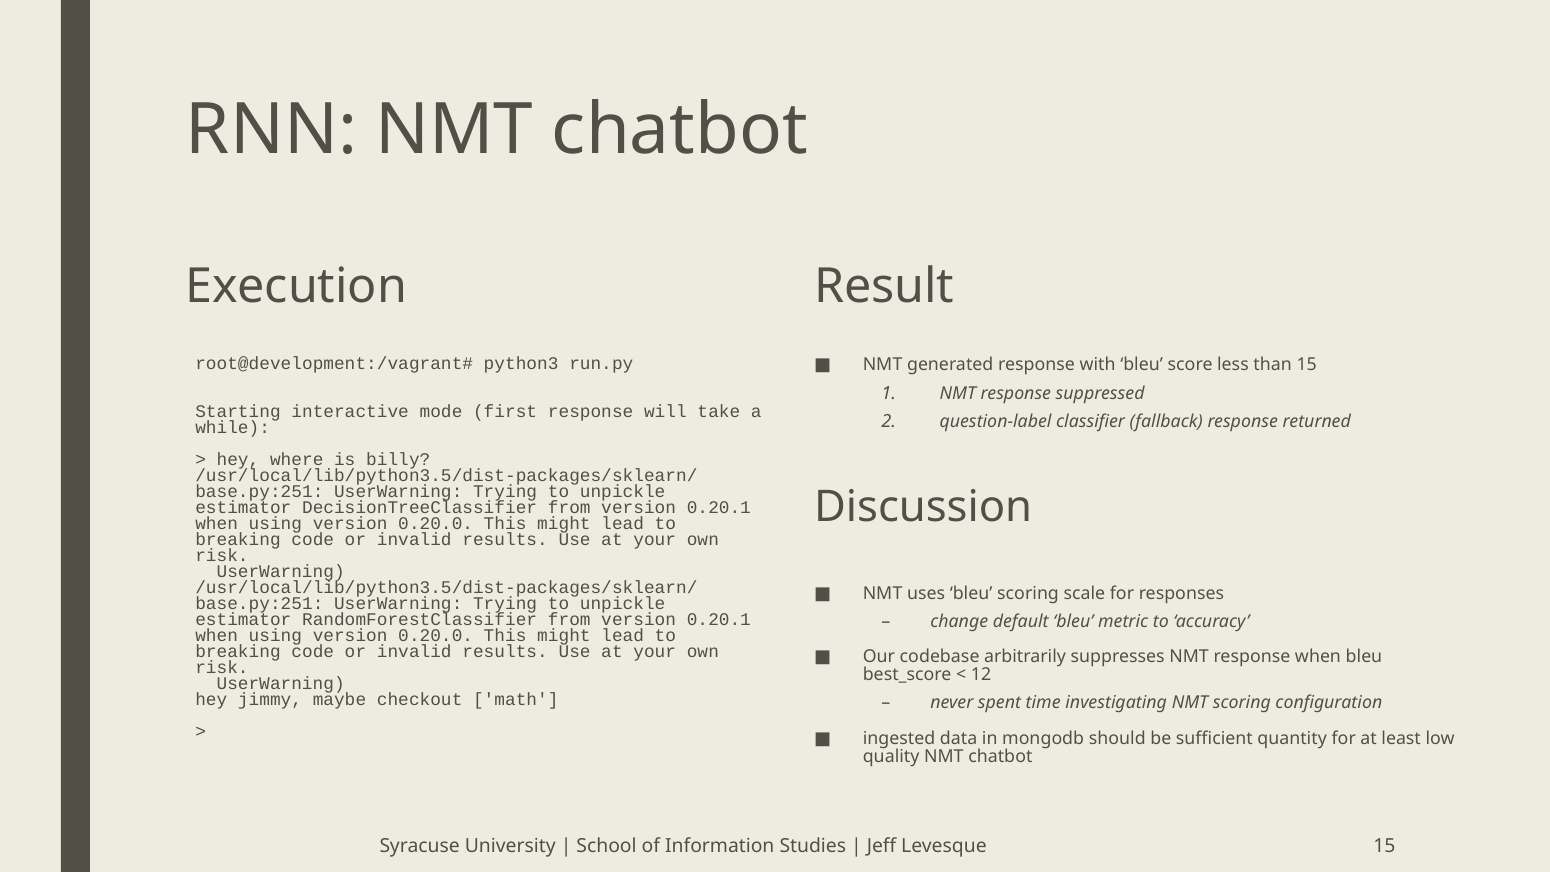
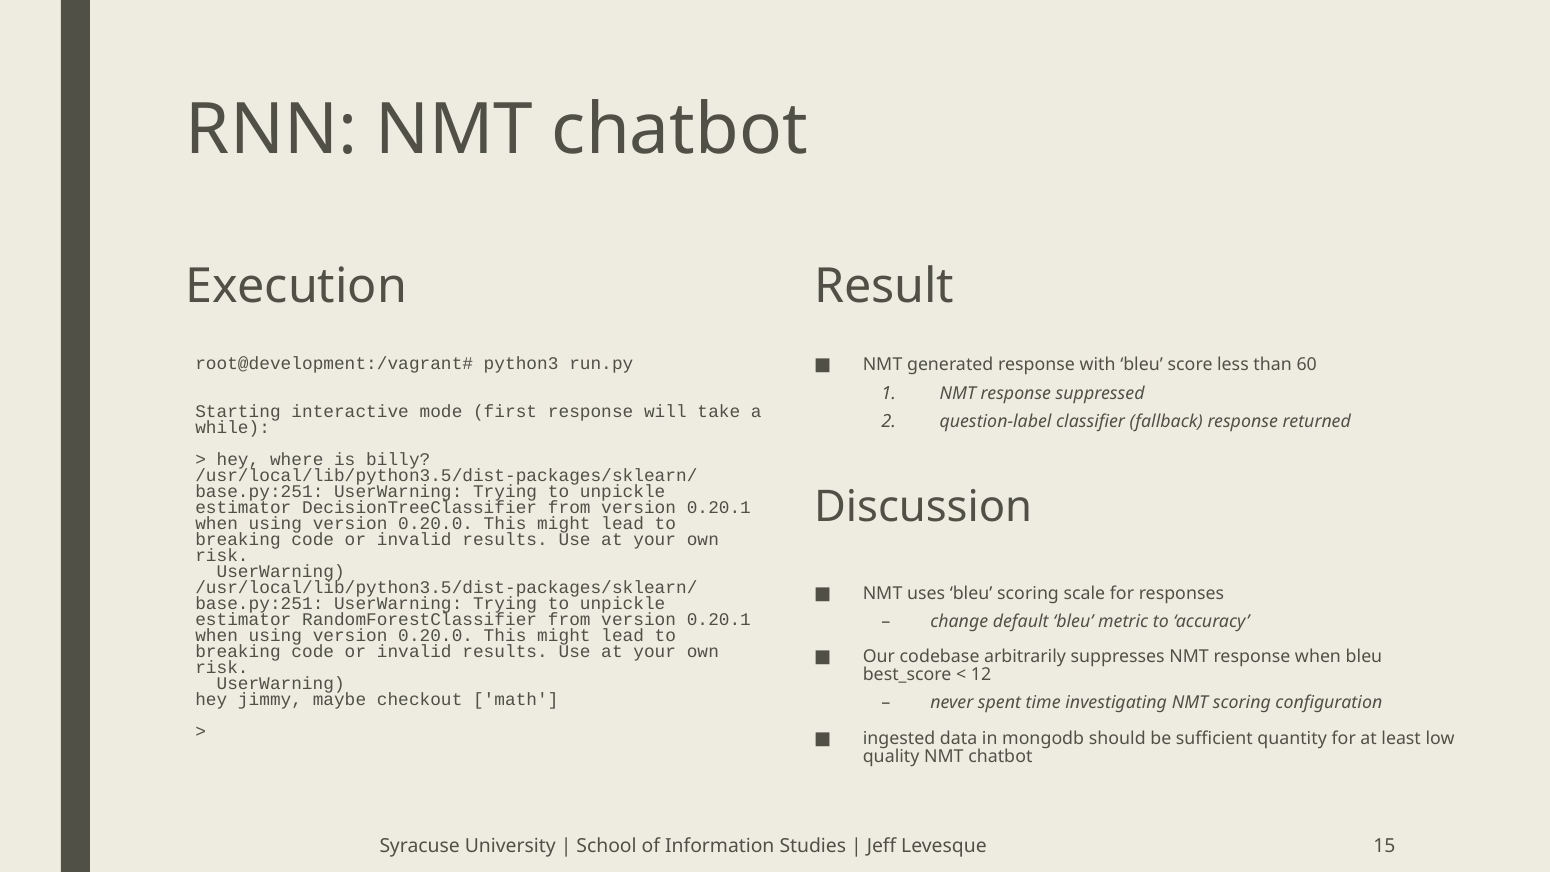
than 15: 15 -> 60
